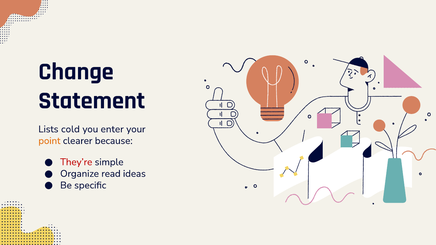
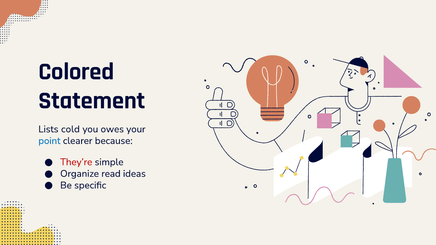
Change: Change -> Colored
enter: enter -> owes
point colour: orange -> blue
